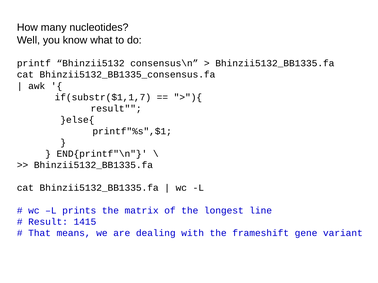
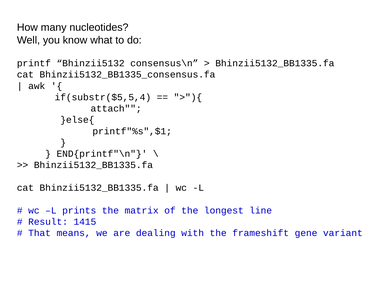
if(substr($1,1,7: if(substr($1,1,7 -> if(substr($5,5,4
result at (116, 109): result -> attach
